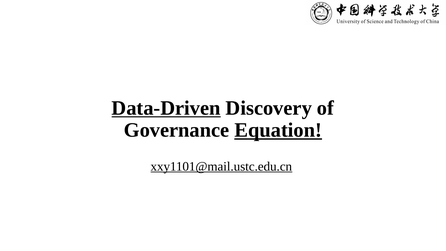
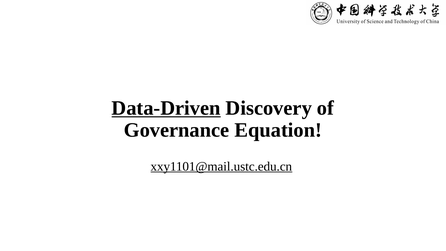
Equation underline: present -> none
